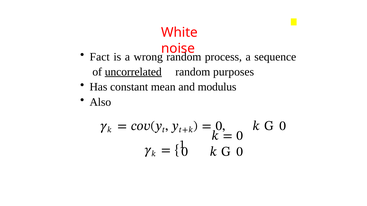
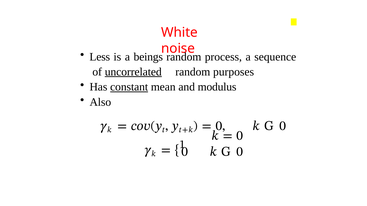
Fact: Fact -> Less
wrong: wrong -> beings
constant underline: none -> present
